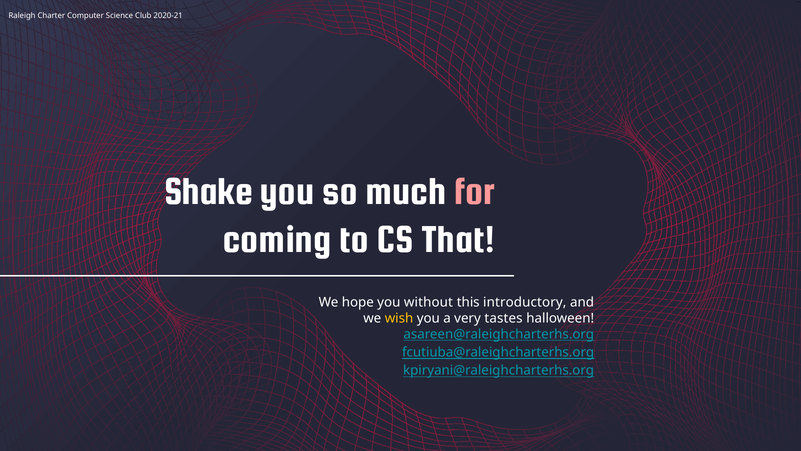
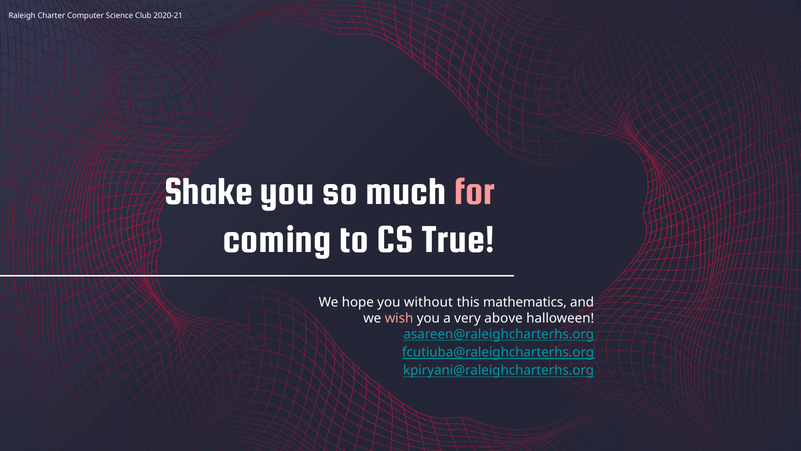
That: That -> True
introductory: introductory -> mathematics
wish colour: yellow -> pink
tastes: tastes -> above
